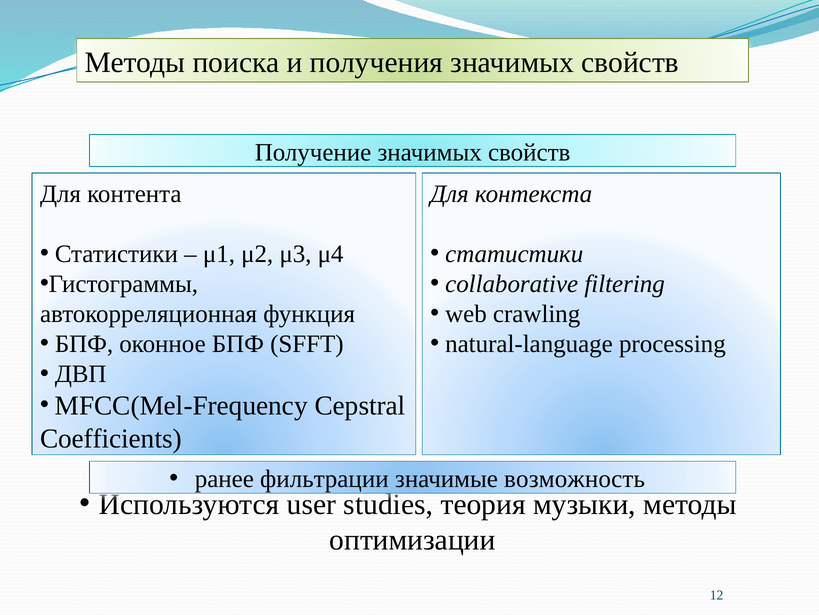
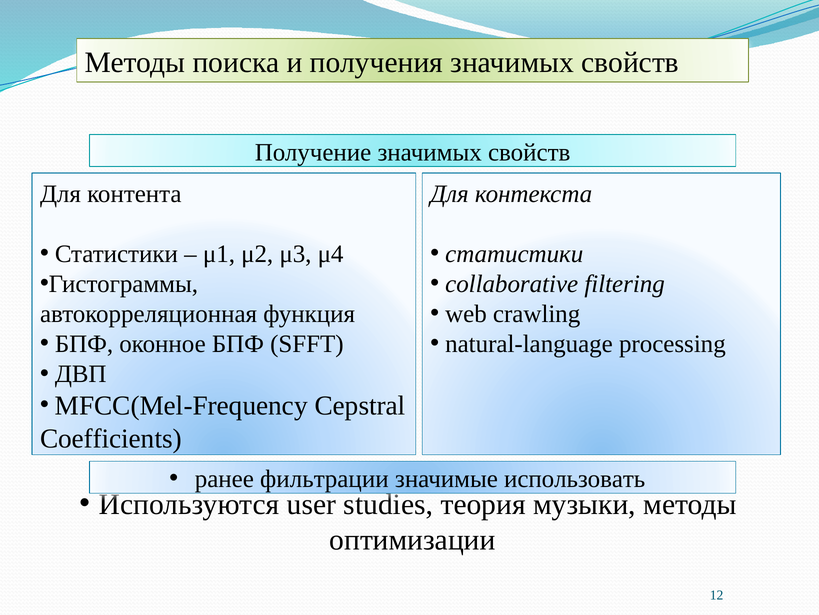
возможность: возможность -> использовать
